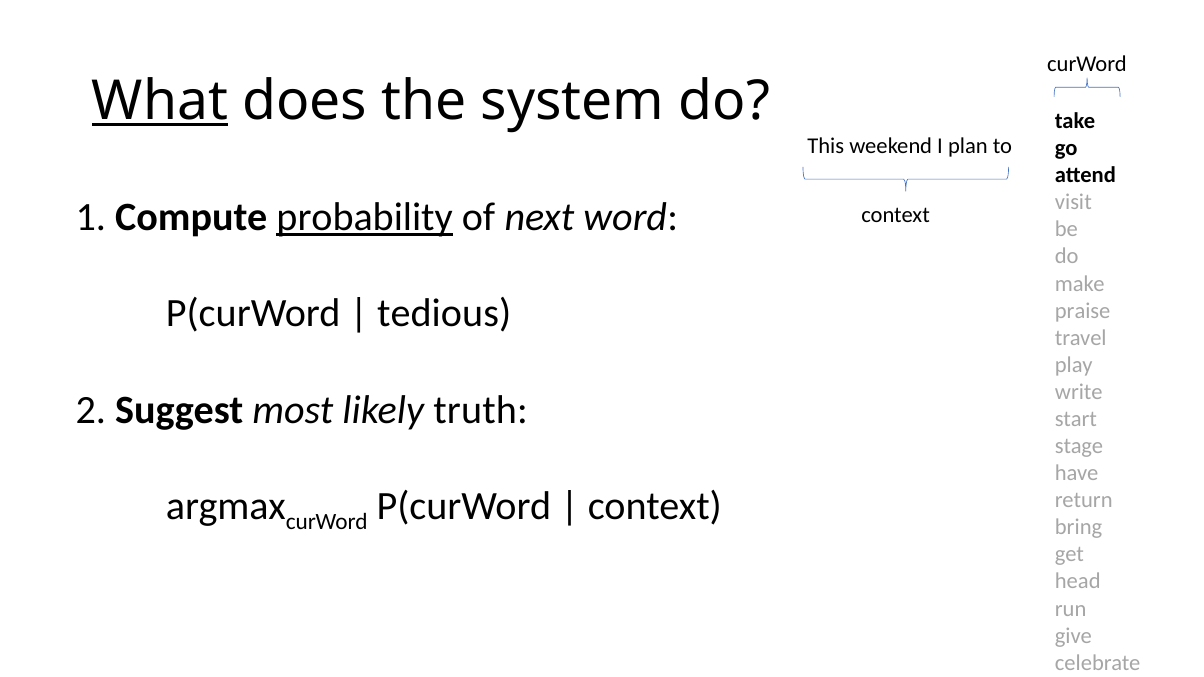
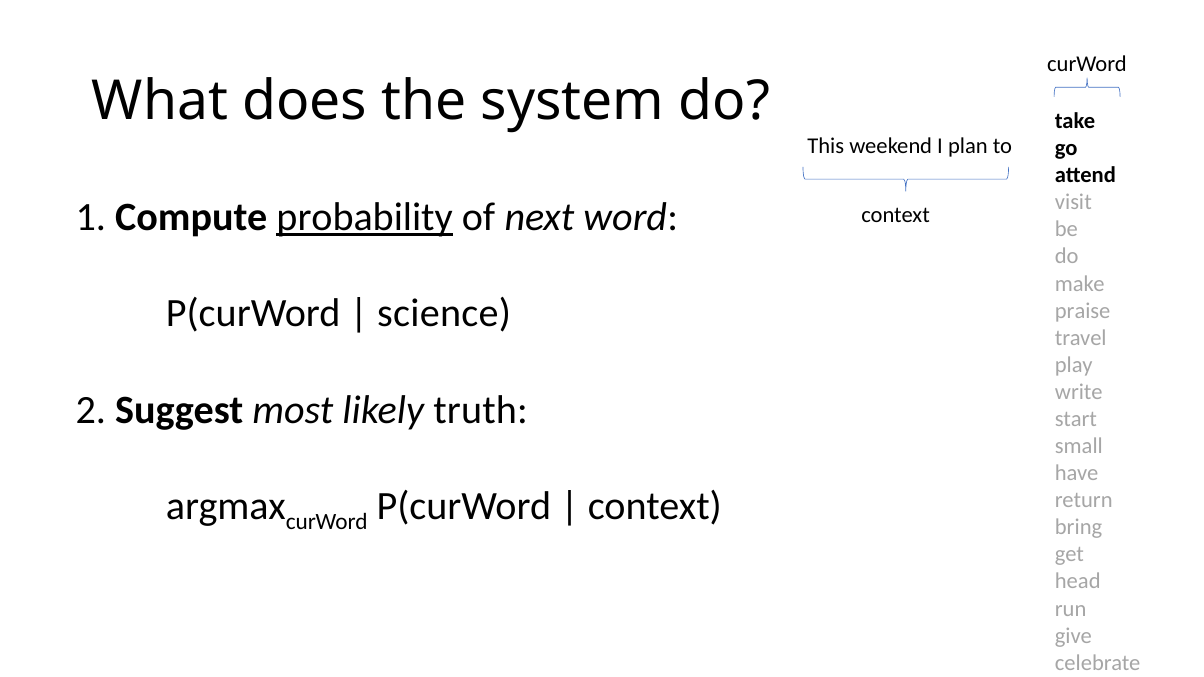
What underline: present -> none
tedious: tedious -> science
stage: stage -> small
